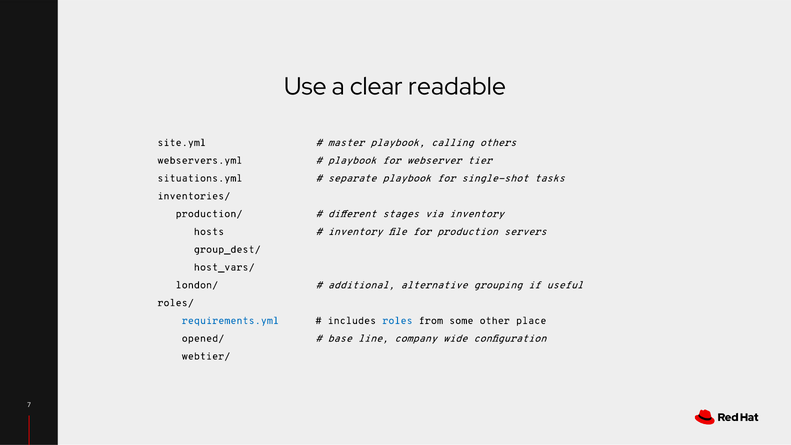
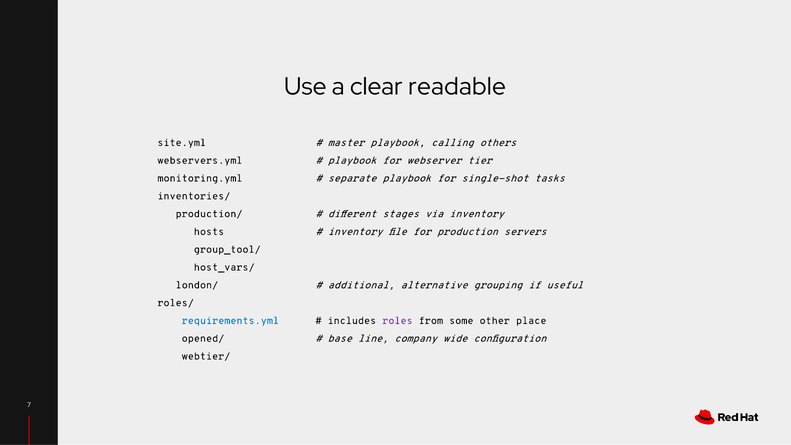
situations.yml: situations.yml -> monitoring.yml
group_dest/: group_dest/ -> group_tool/
roles colour: blue -> purple
